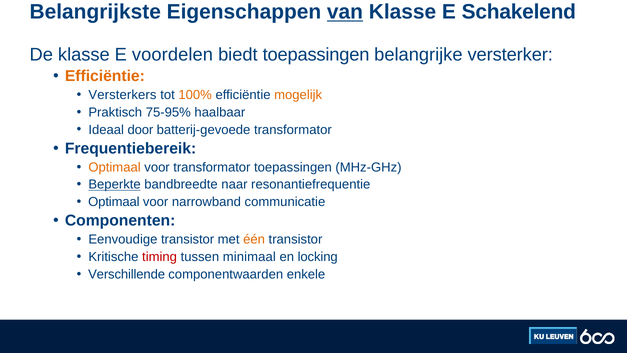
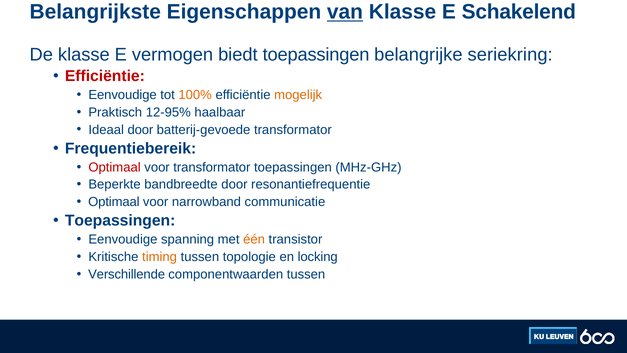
voordelen: voordelen -> vermogen
versterker: versterker -> seriekring
Efficiëntie at (105, 76) colour: orange -> red
Versterkers at (122, 95): Versterkers -> Eenvoudige
75-95%: 75-95% -> 12-95%
Optimaal at (115, 167) colour: orange -> red
Beperkte underline: present -> none
bandbreedte naar: naar -> door
Componenten at (120, 221): Componenten -> Toepassingen
Eenvoudige transistor: transistor -> spanning
timing colour: red -> orange
minimaal: minimaal -> topologie
componentwaarden enkele: enkele -> tussen
